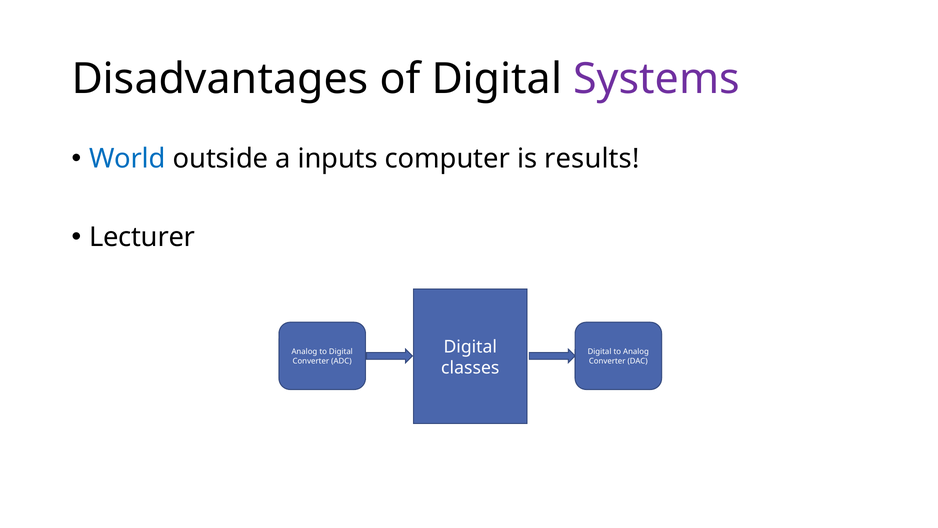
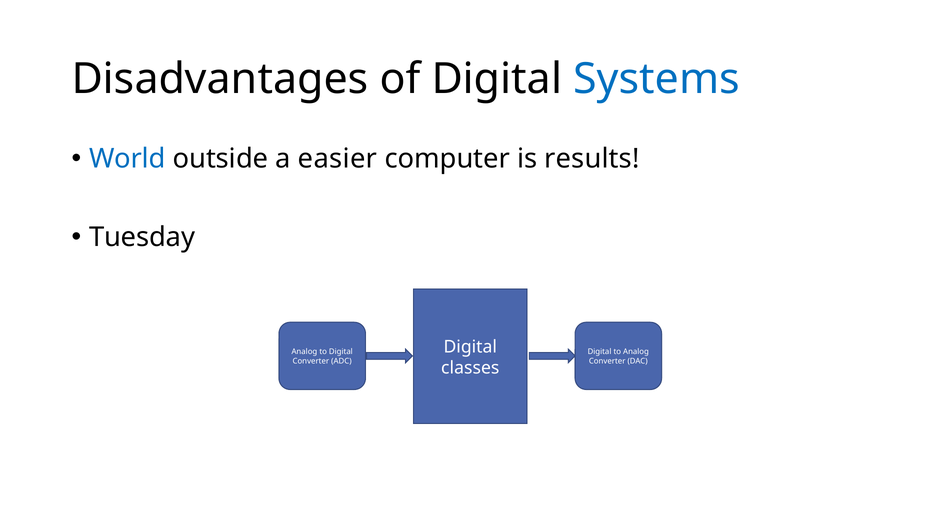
Systems colour: purple -> blue
inputs: inputs -> easier
Lecturer: Lecturer -> Tuesday
